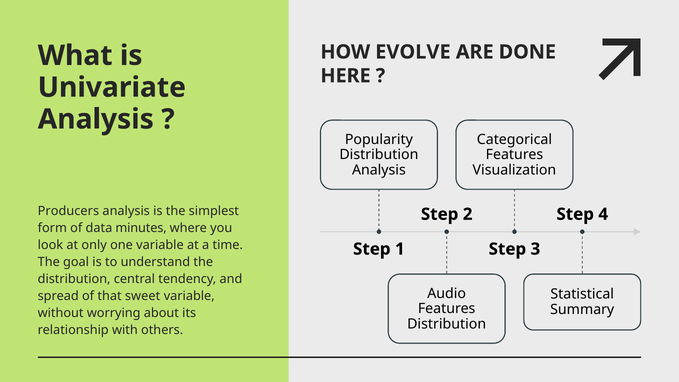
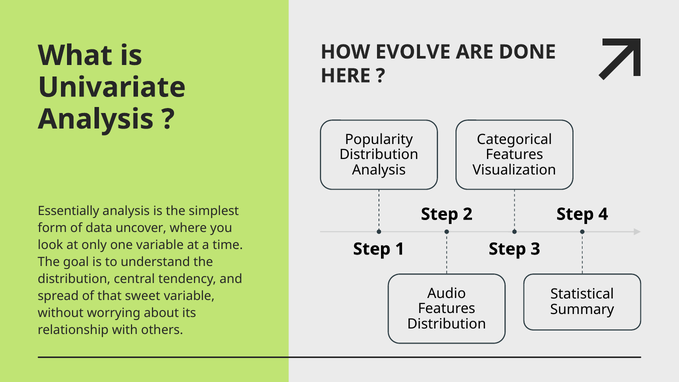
Producers: Producers -> Essentially
minutes: minutes -> uncover
